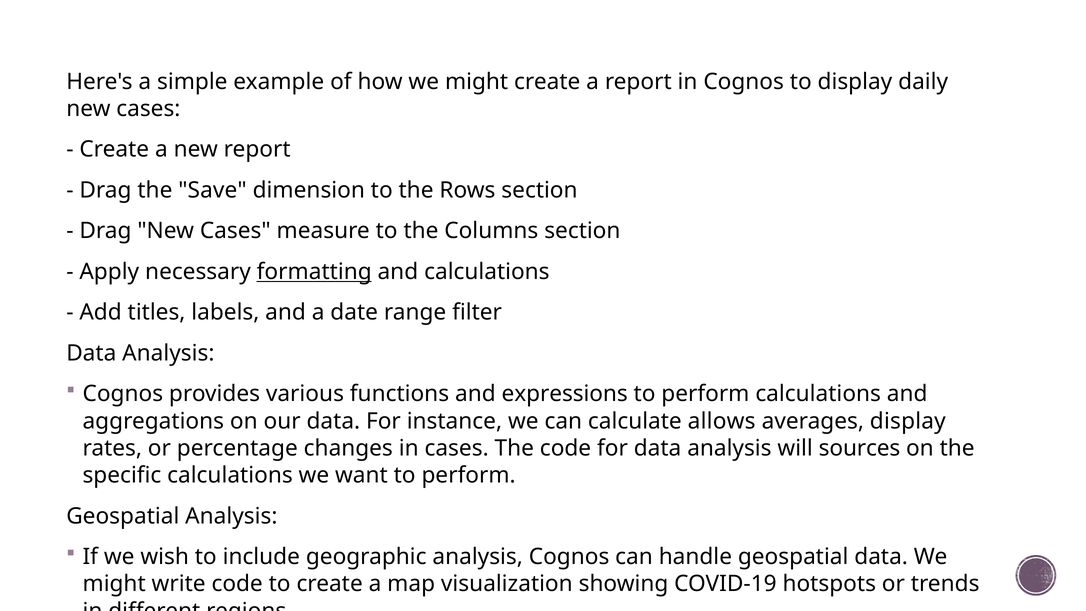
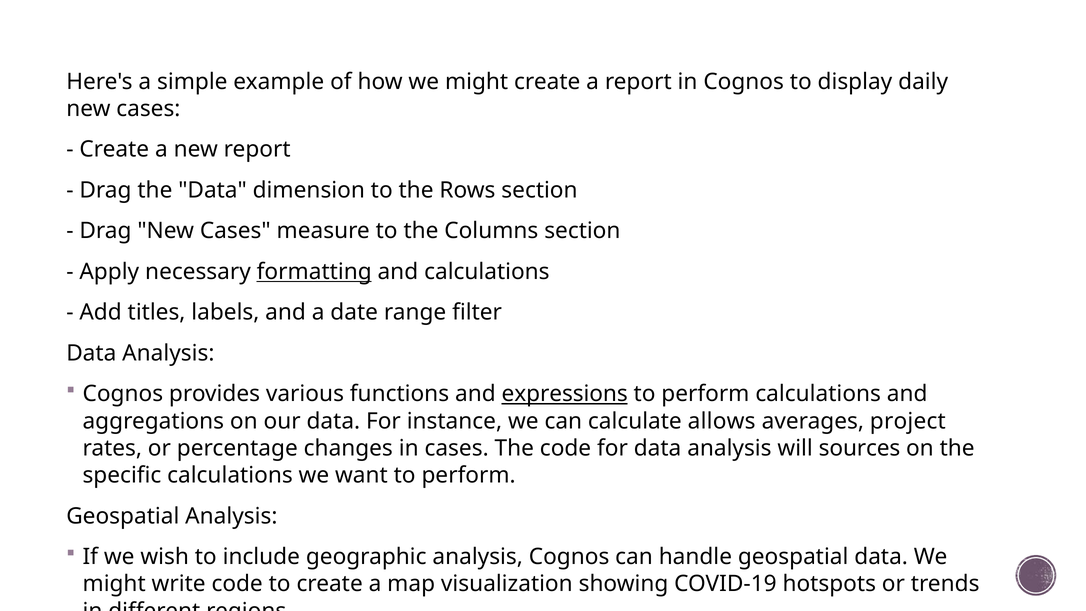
the Save: Save -> Data
expressions underline: none -> present
averages display: display -> project
